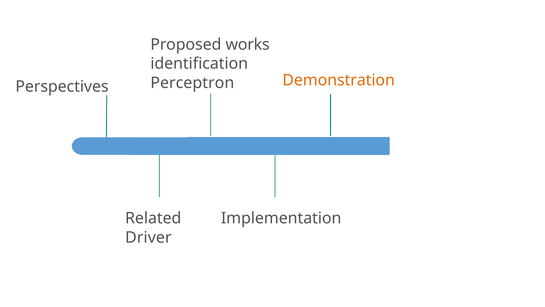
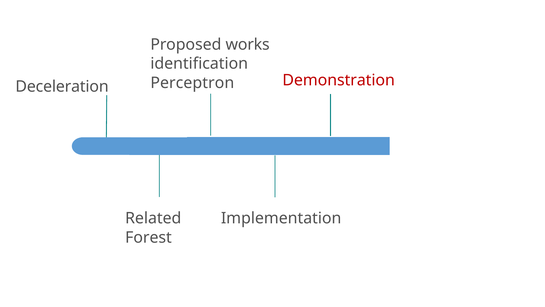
Demonstration colour: orange -> red
Perspectives: Perspectives -> Deceleration
Driver: Driver -> Forest
